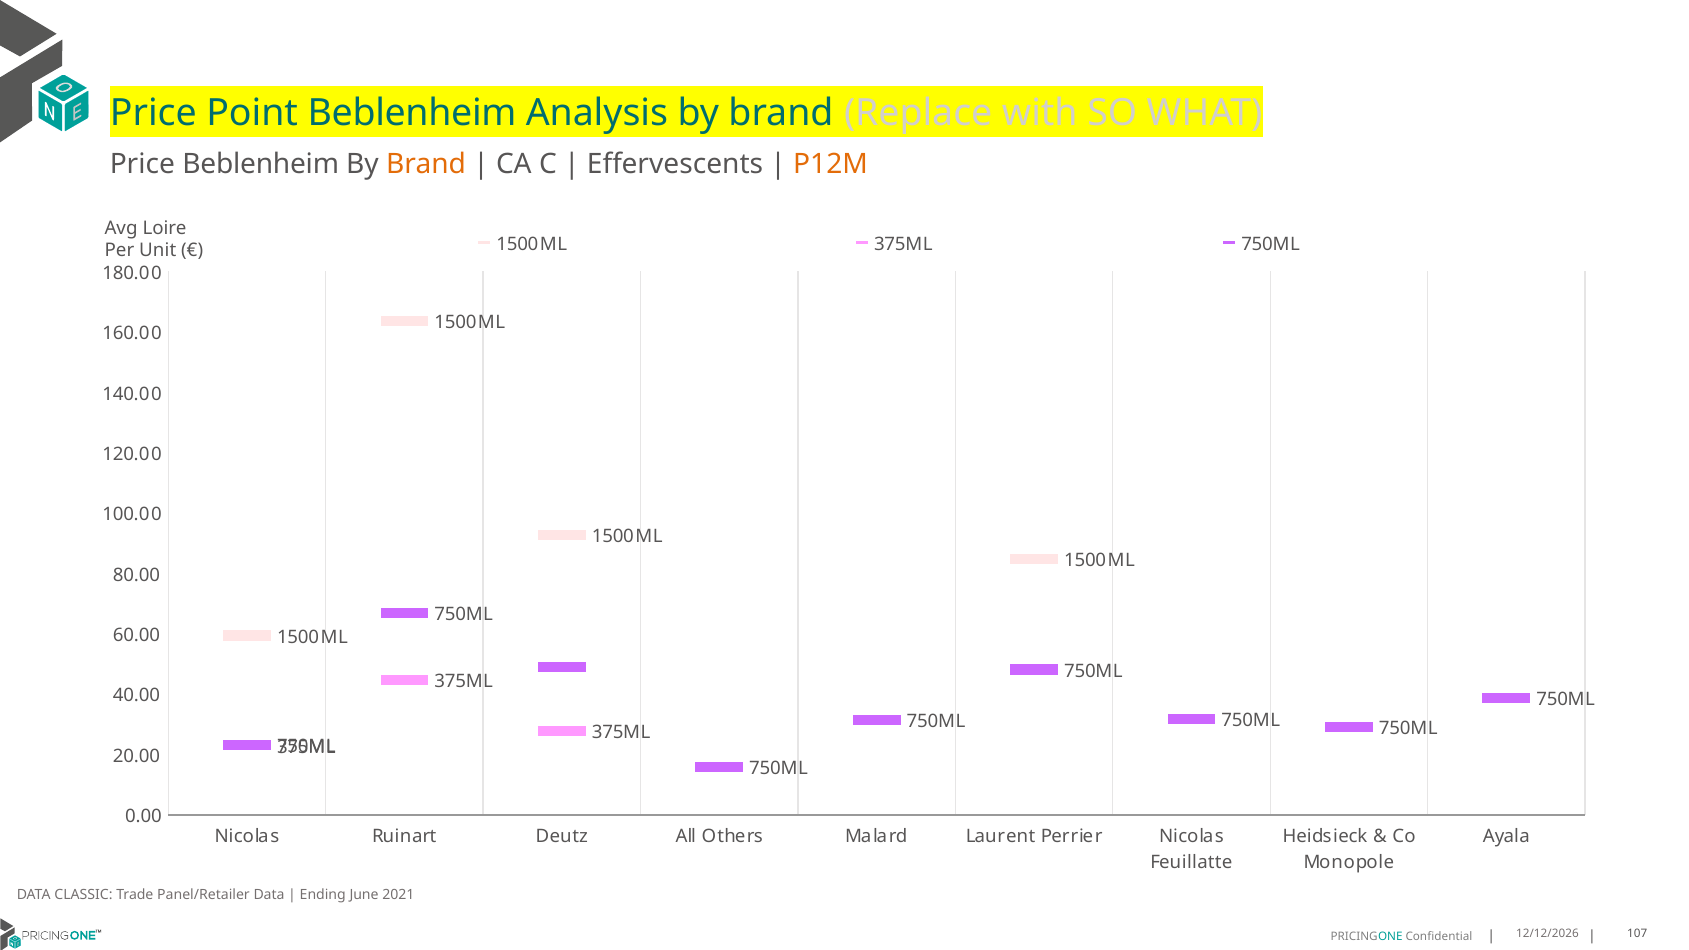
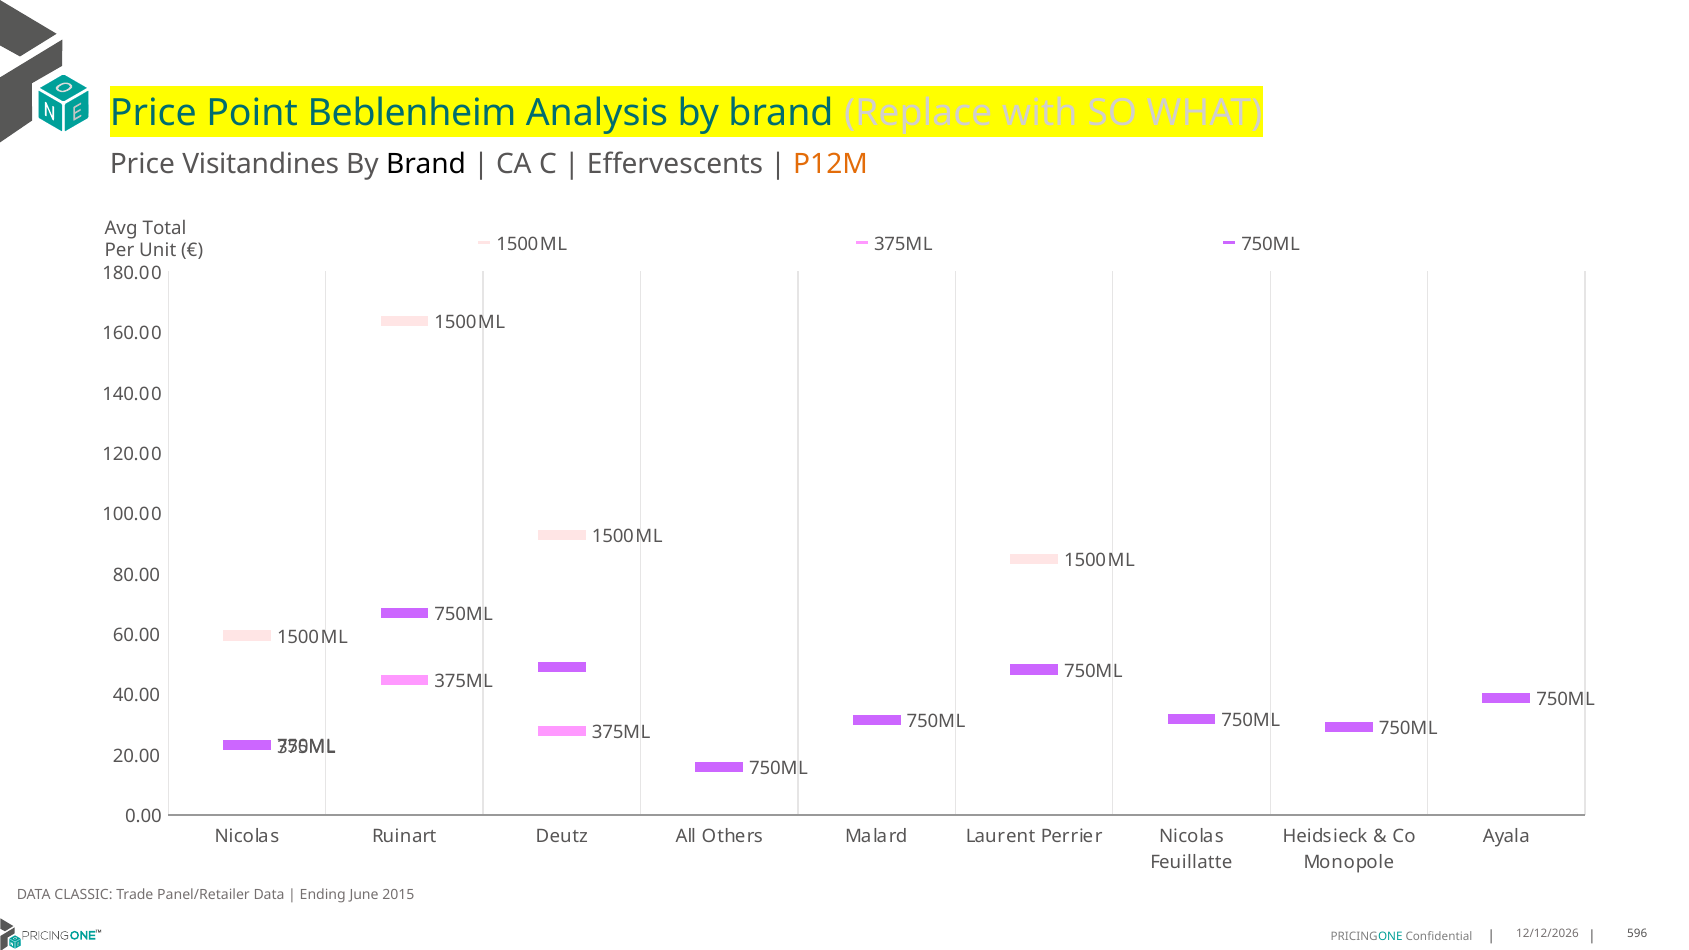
Price Beblenheim: Beblenheim -> Visitandines
Brand at (426, 165) colour: orange -> black
Loire: Loire -> Total
2021: 2021 -> 2015
107: 107 -> 596
